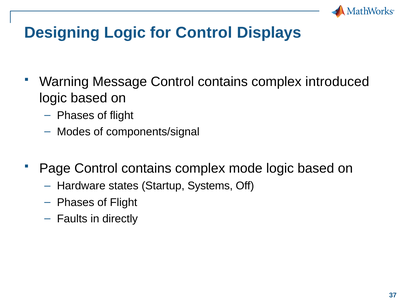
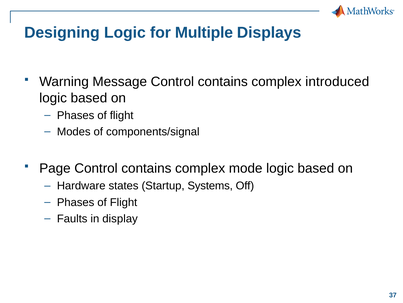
for Control: Control -> Multiple
directly: directly -> display
